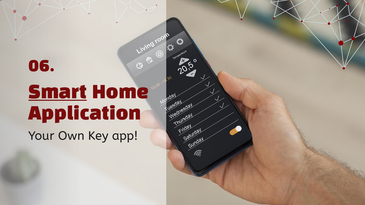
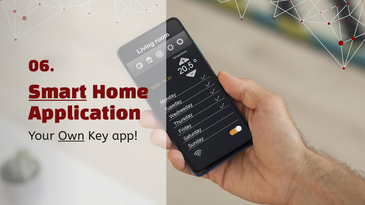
Own underline: none -> present
